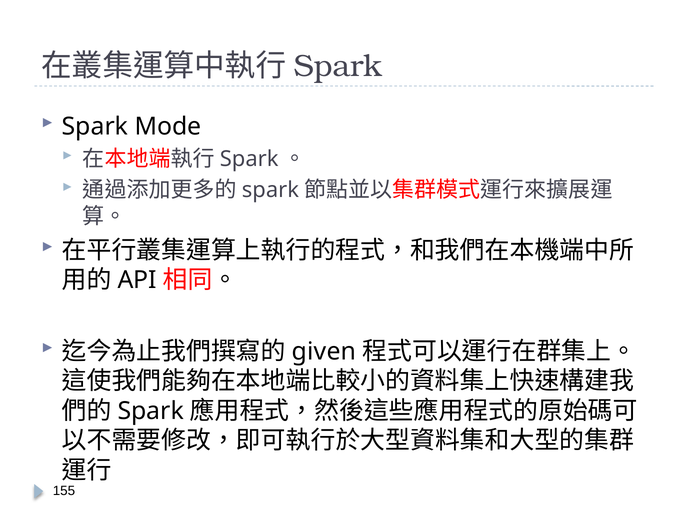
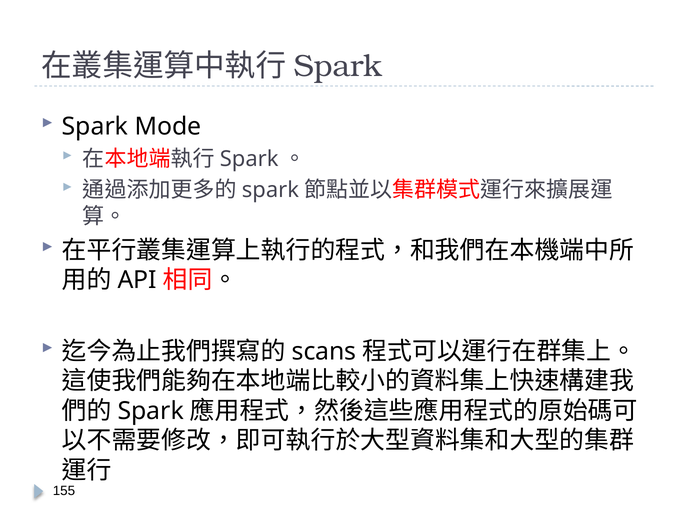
given: given -> scans
